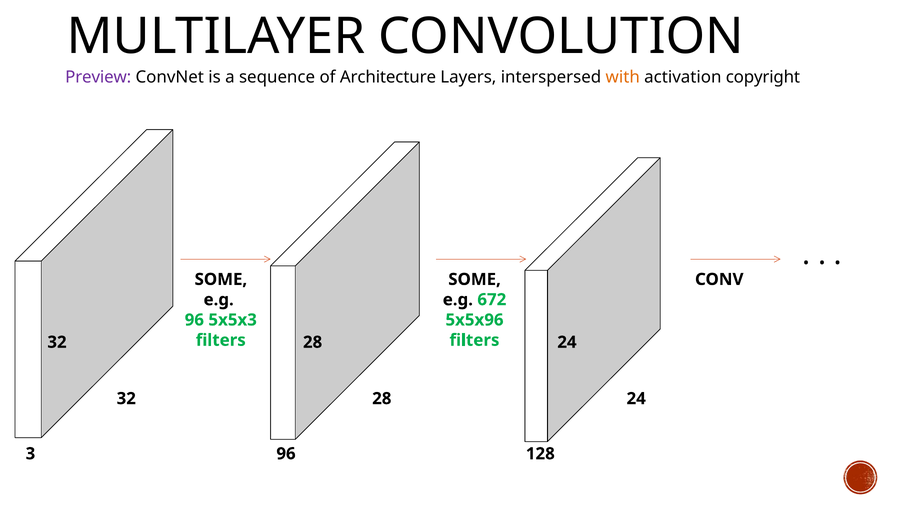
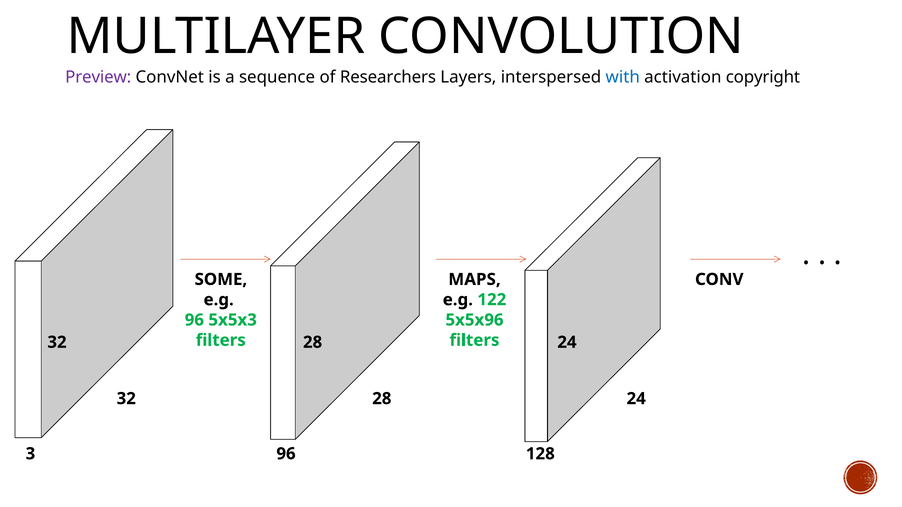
Architecture: Architecture -> Researchers
with colour: orange -> blue
SOME at (475, 280): SOME -> MAPS
672: 672 -> 122
